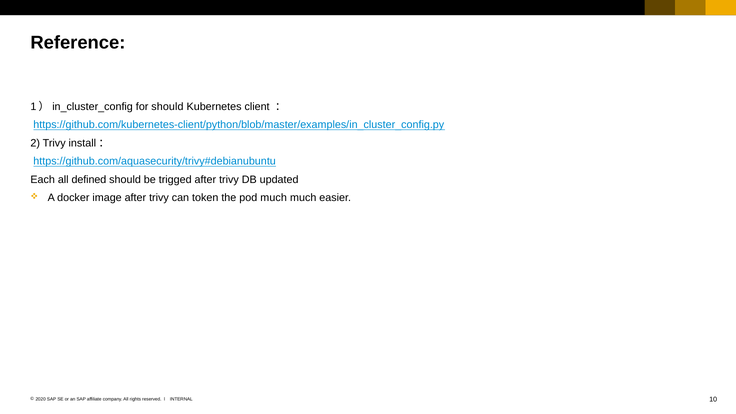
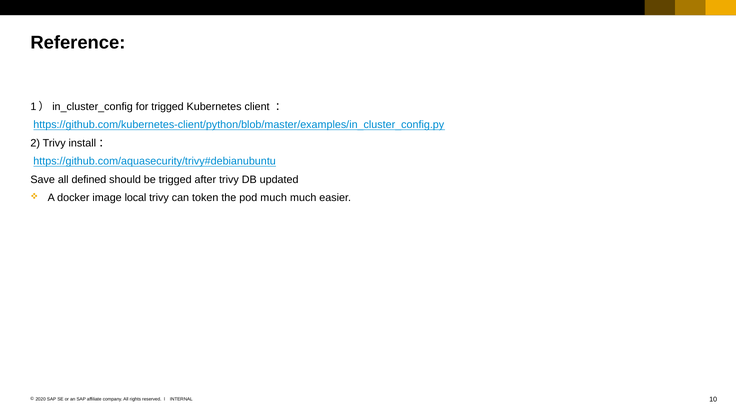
for should: should -> trigged
Each: Each -> Save
image after: after -> local
